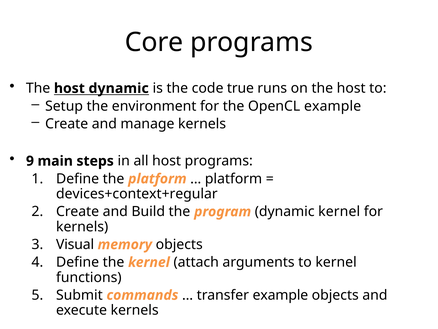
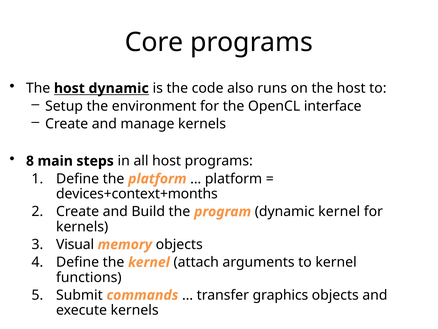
true: true -> also
OpenCL example: example -> interface
9: 9 -> 8
devices+context+regular: devices+context+regular -> devices+context+months
transfer example: example -> graphics
